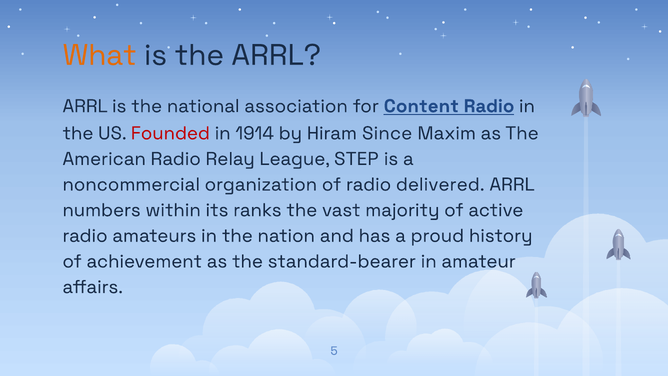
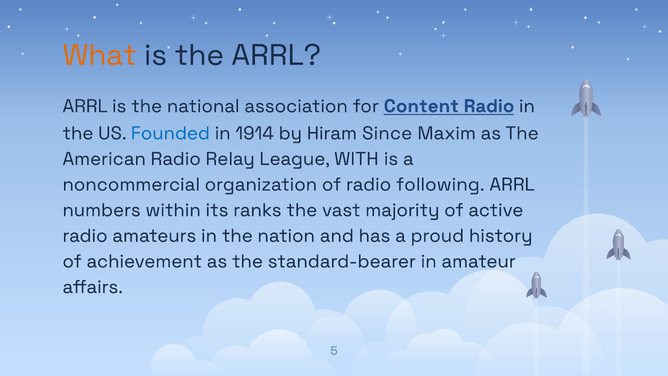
Founded colour: red -> blue
STEP: STEP -> WITH
delivered: delivered -> following
